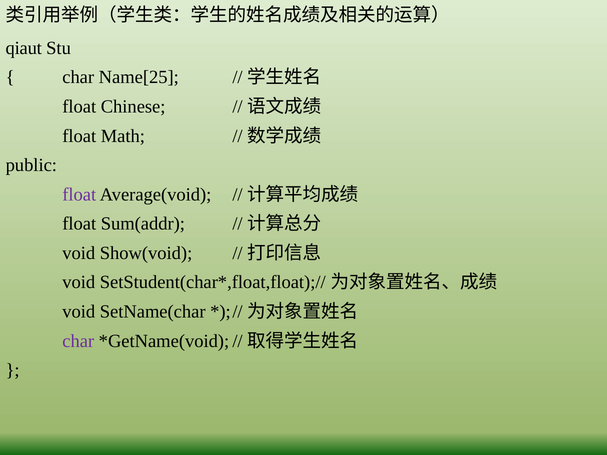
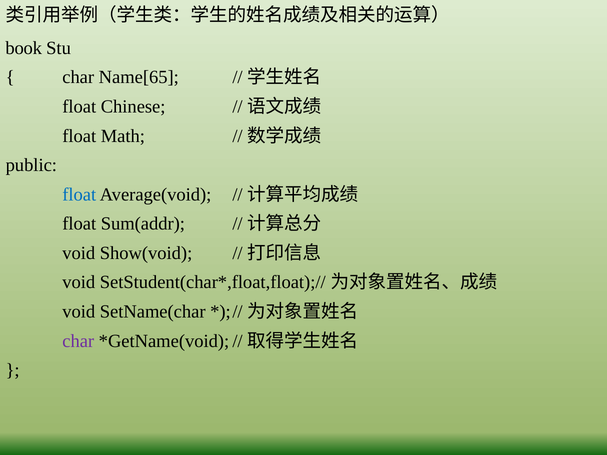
qiaut: qiaut -> book
Name[25: Name[25 -> Name[65
float at (79, 195) colour: purple -> blue
